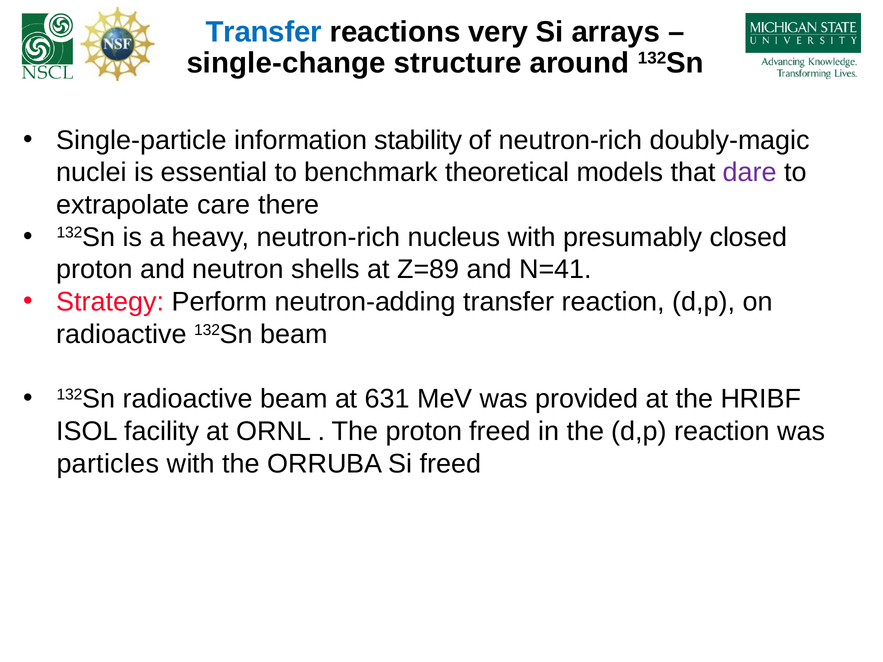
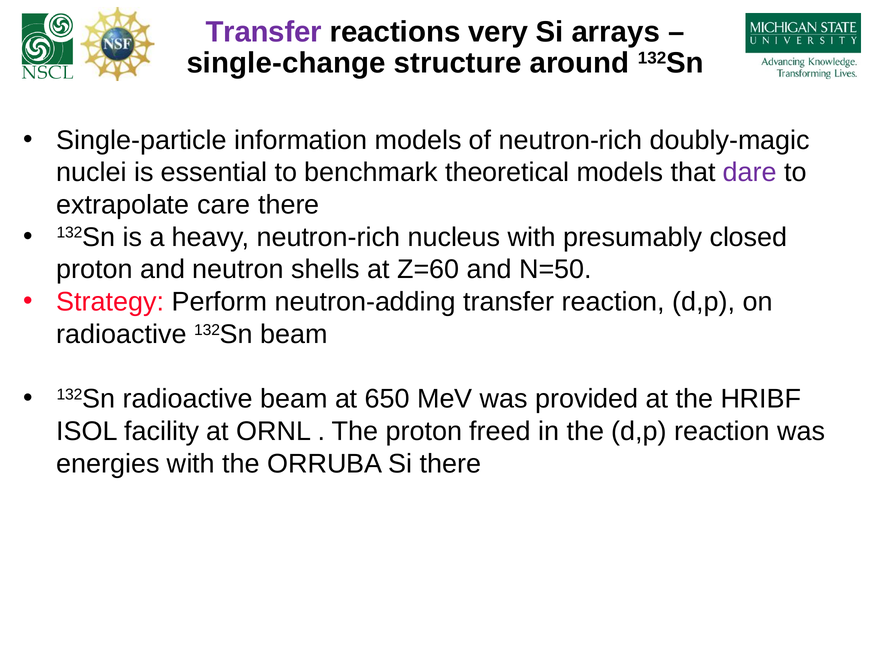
Transfer at (264, 32) colour: blue -> purple
information stability: stability -> models
Z=89: Z=89 -> Z=60
N=41: N=41 -> N=50
631: 631 -> 650
particles: particles -> energies
Si freed: freed -> there
